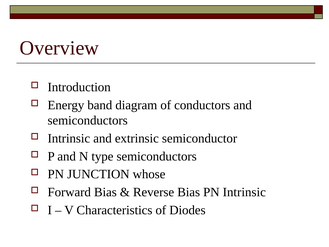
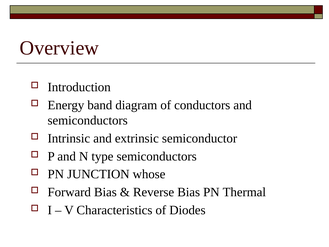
PN Intrinsic: Intrinsic -> Thermal
